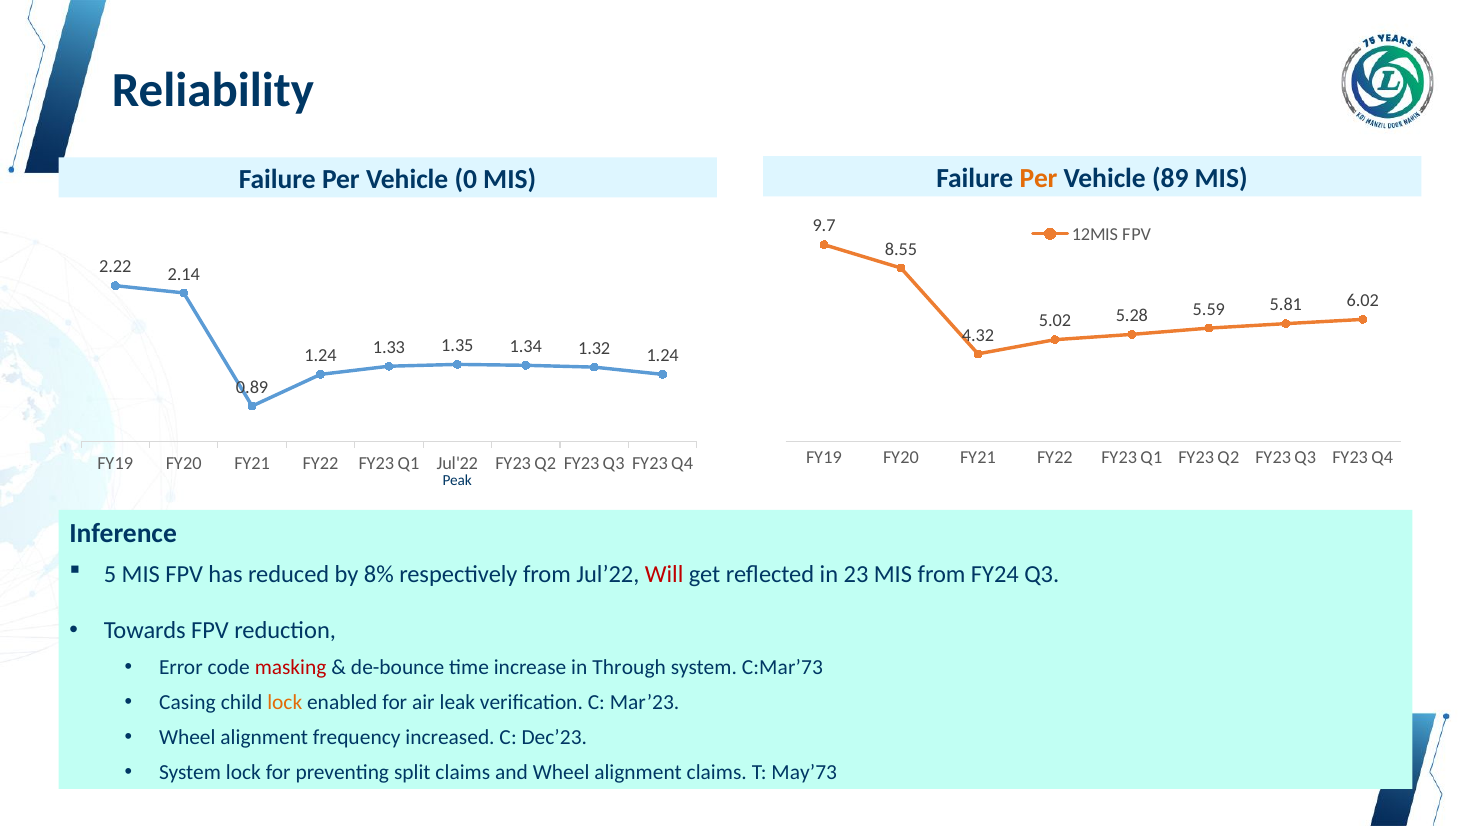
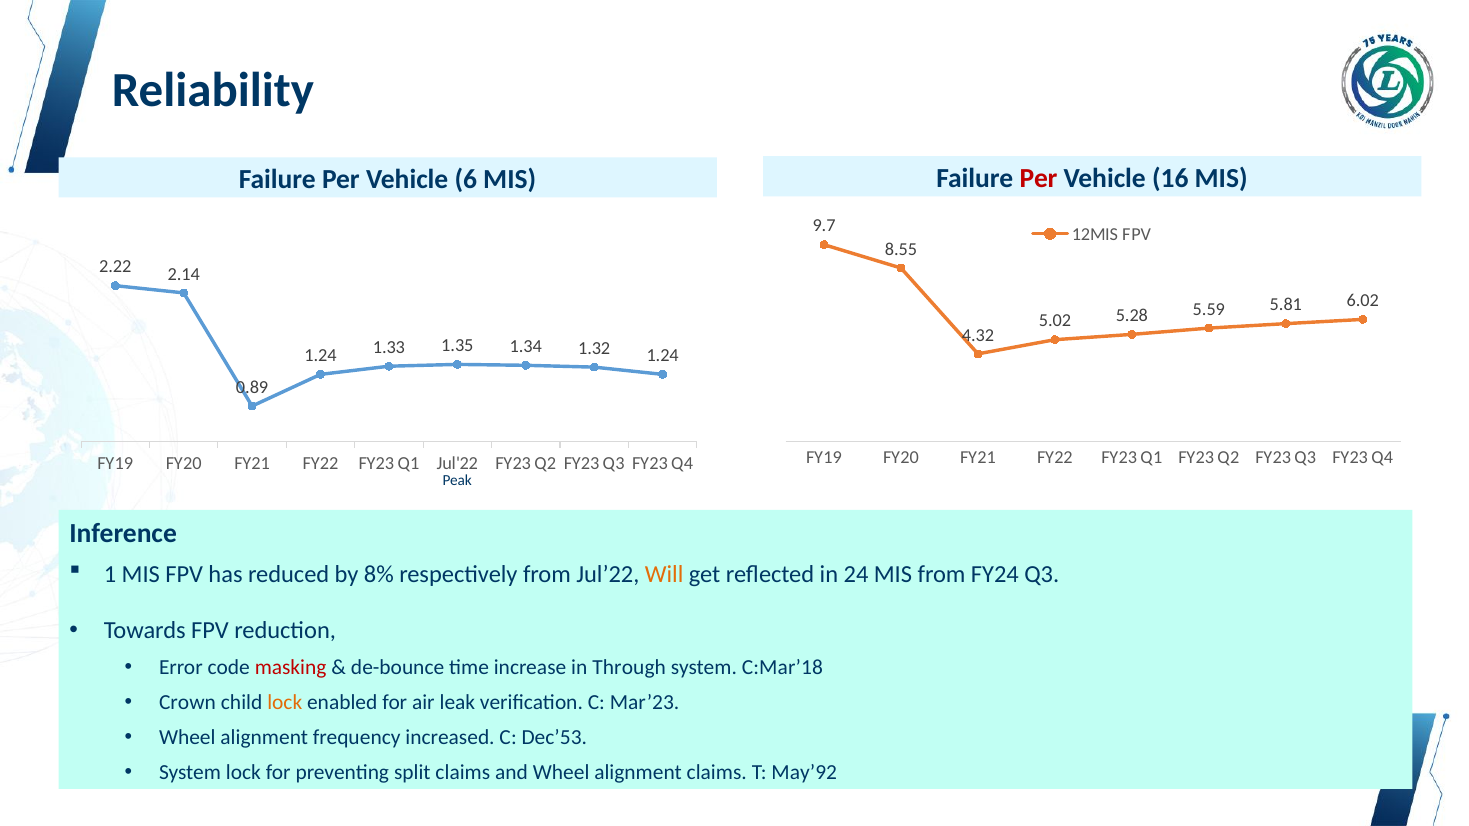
Per at (1039, 178) colour: orange -> red
89: 89 -> 16
0: 0 -> 6
5: 5 -> 1
Will colour: red -> orange
23: 23 -> 24
C:Mar’73: C:Mar’73 -> C:Mar’18
Casing: Casing -> Crown
Dec’23: Dec’23 -> Dec’53
May’73: May’73 -> May’92
